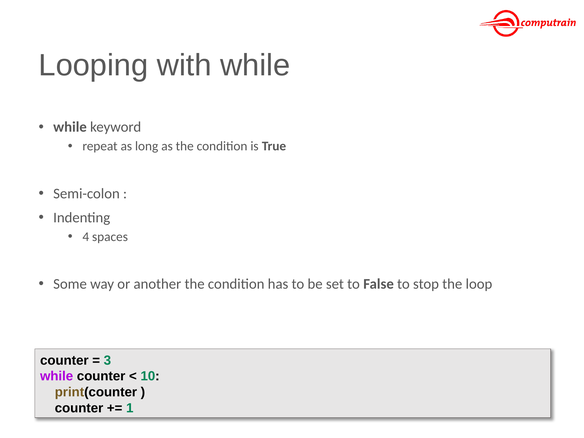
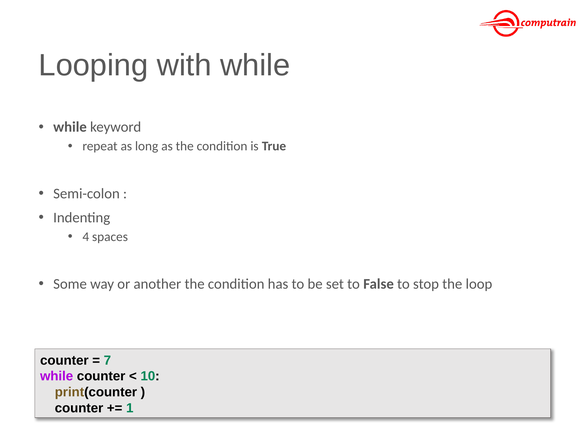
3: 3 -> 7
